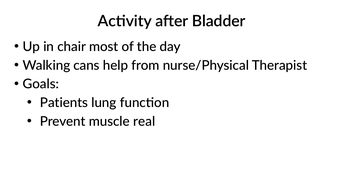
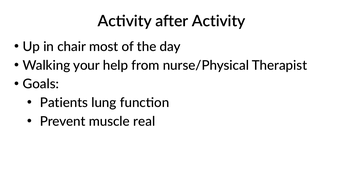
after Bladder: Bladder -> Activity
cans: cans -> your
